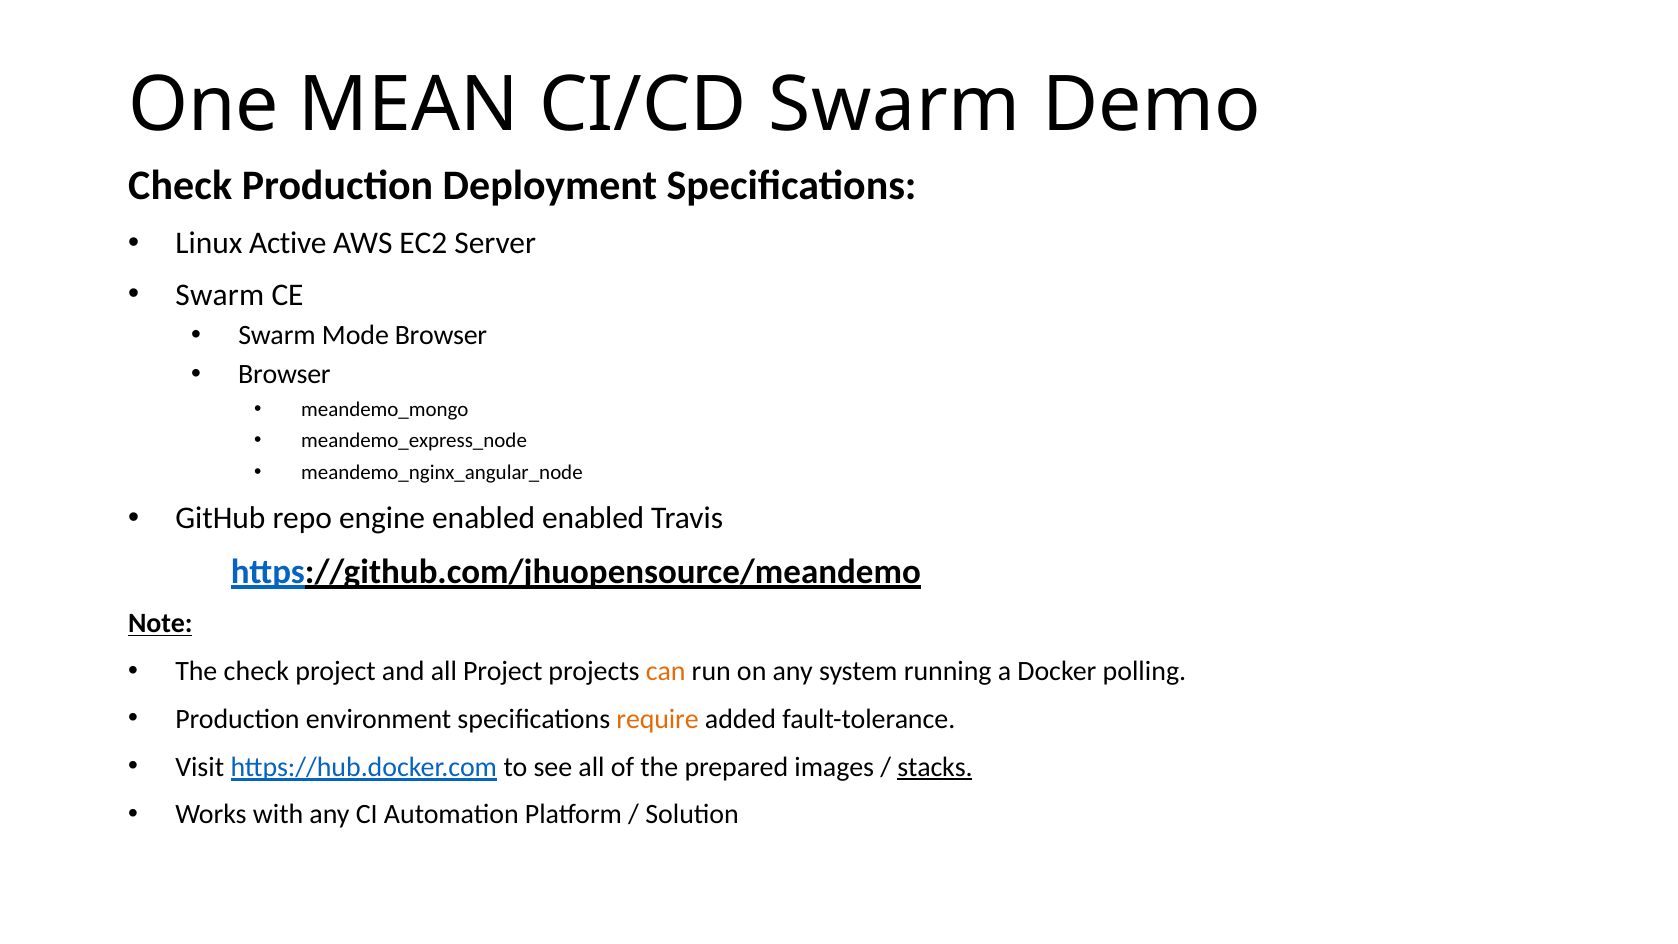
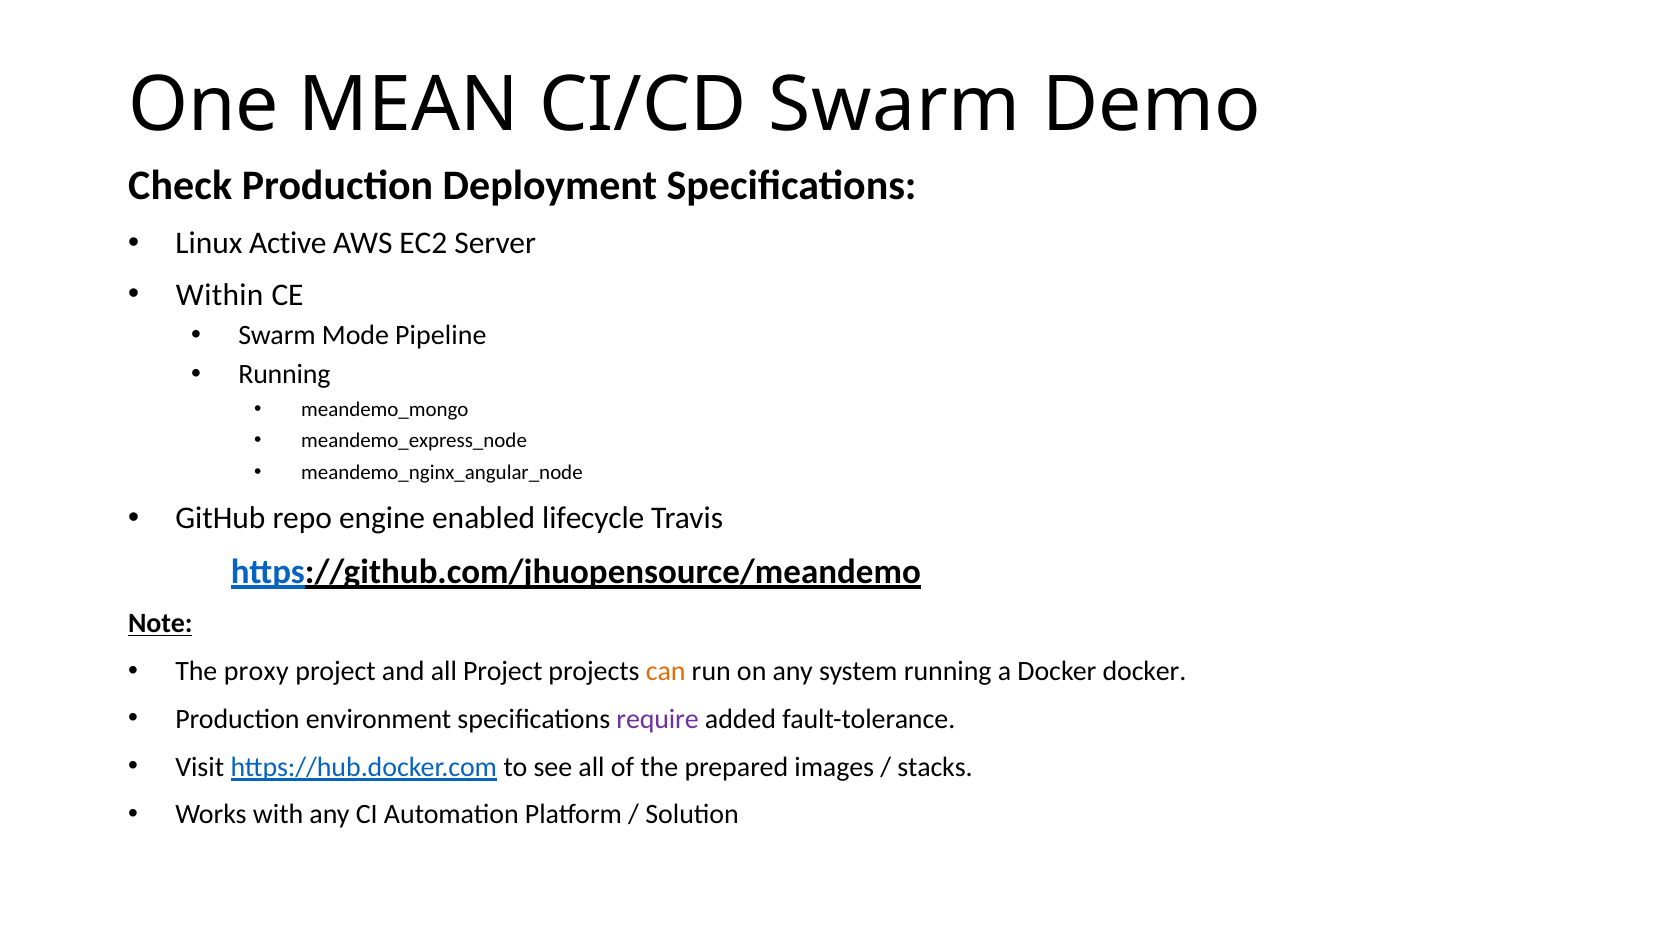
Swarm at (220, 295): Swarm -> Within
Mode Browser: Browser -> Pipeline
Browser at (284, 374): Browser -> Running
enabled enabled: enabled -> lifecycle
The check: check -> proxy
Docker polling: polling -> docker
require colour: orange -> purple
stacks underline: present -> none
